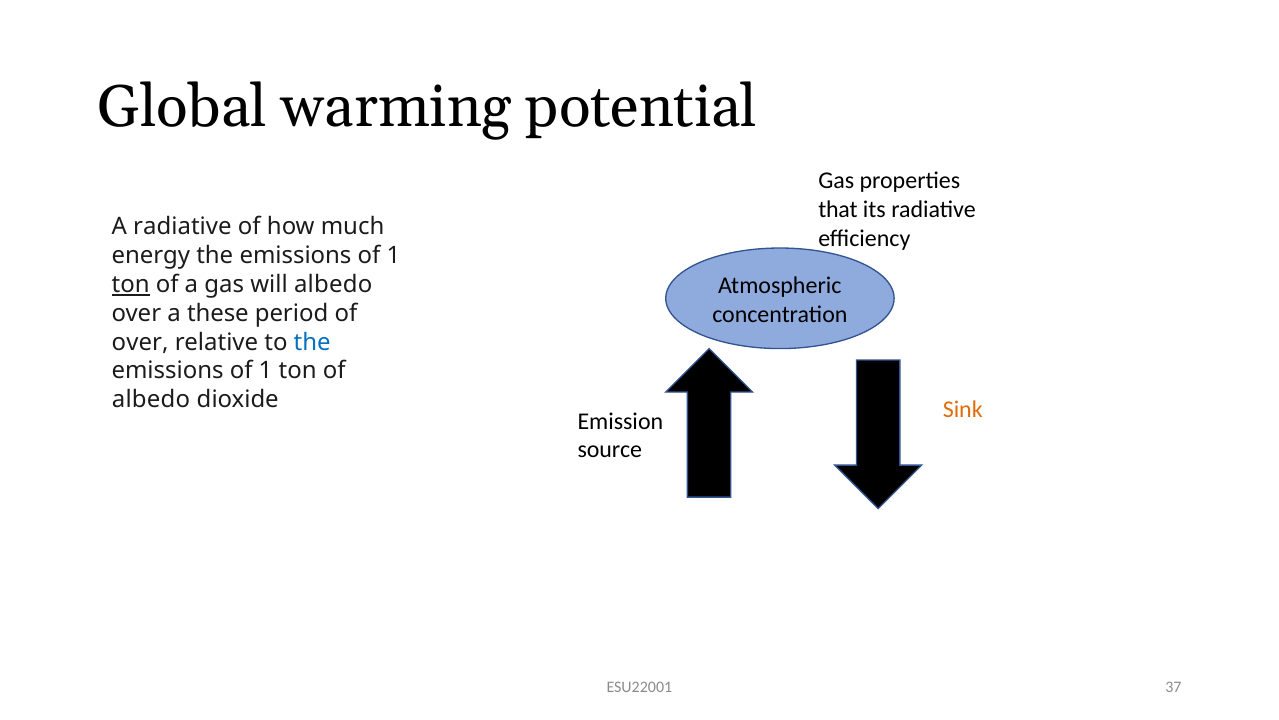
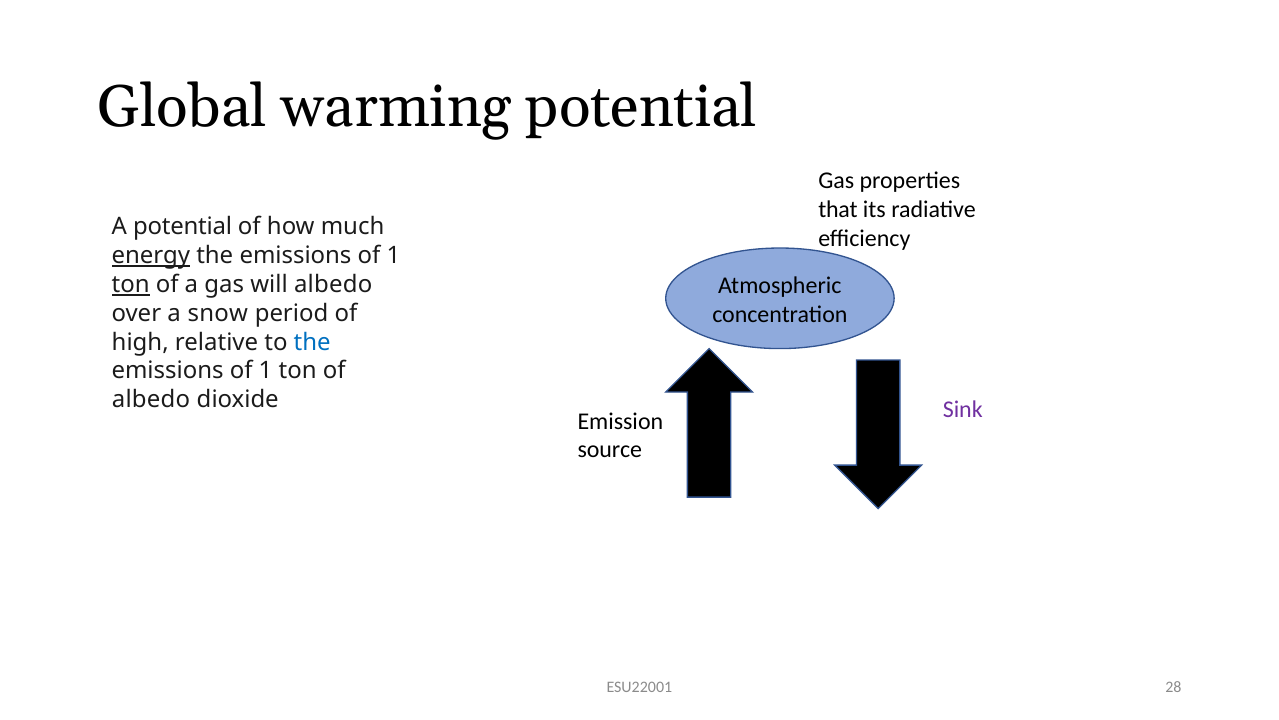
A radiative: radiative -> potential
energy underline: none -> present
these: these -> snow
over at (140, 342): over -> high
Sink colour: orange -> purple
37: 37 -> 28
